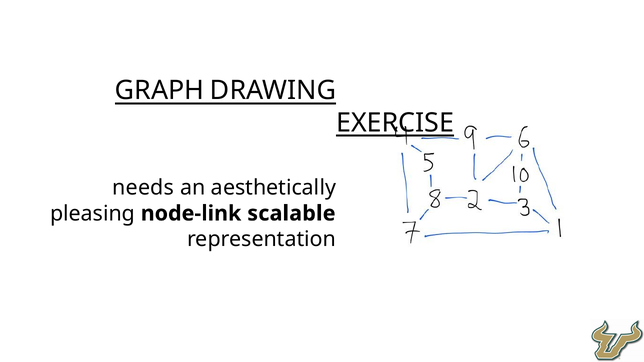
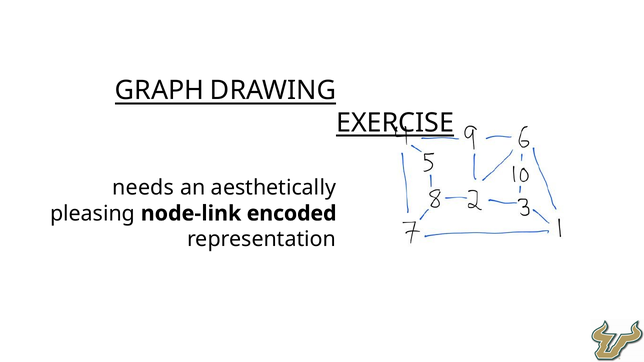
scalable: scalable -> encoded
